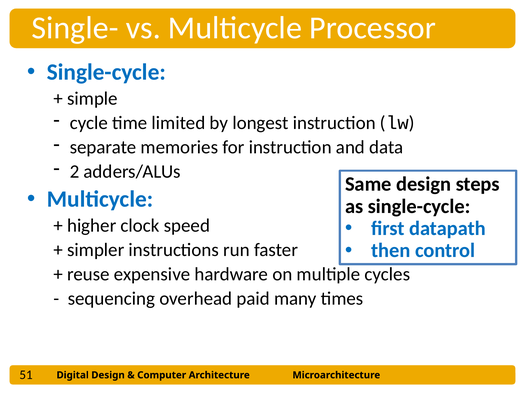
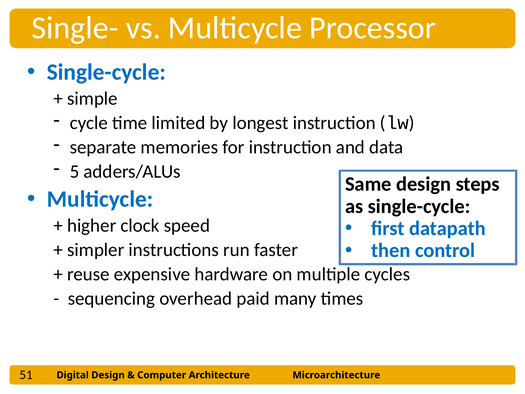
2: 2 -> 5
